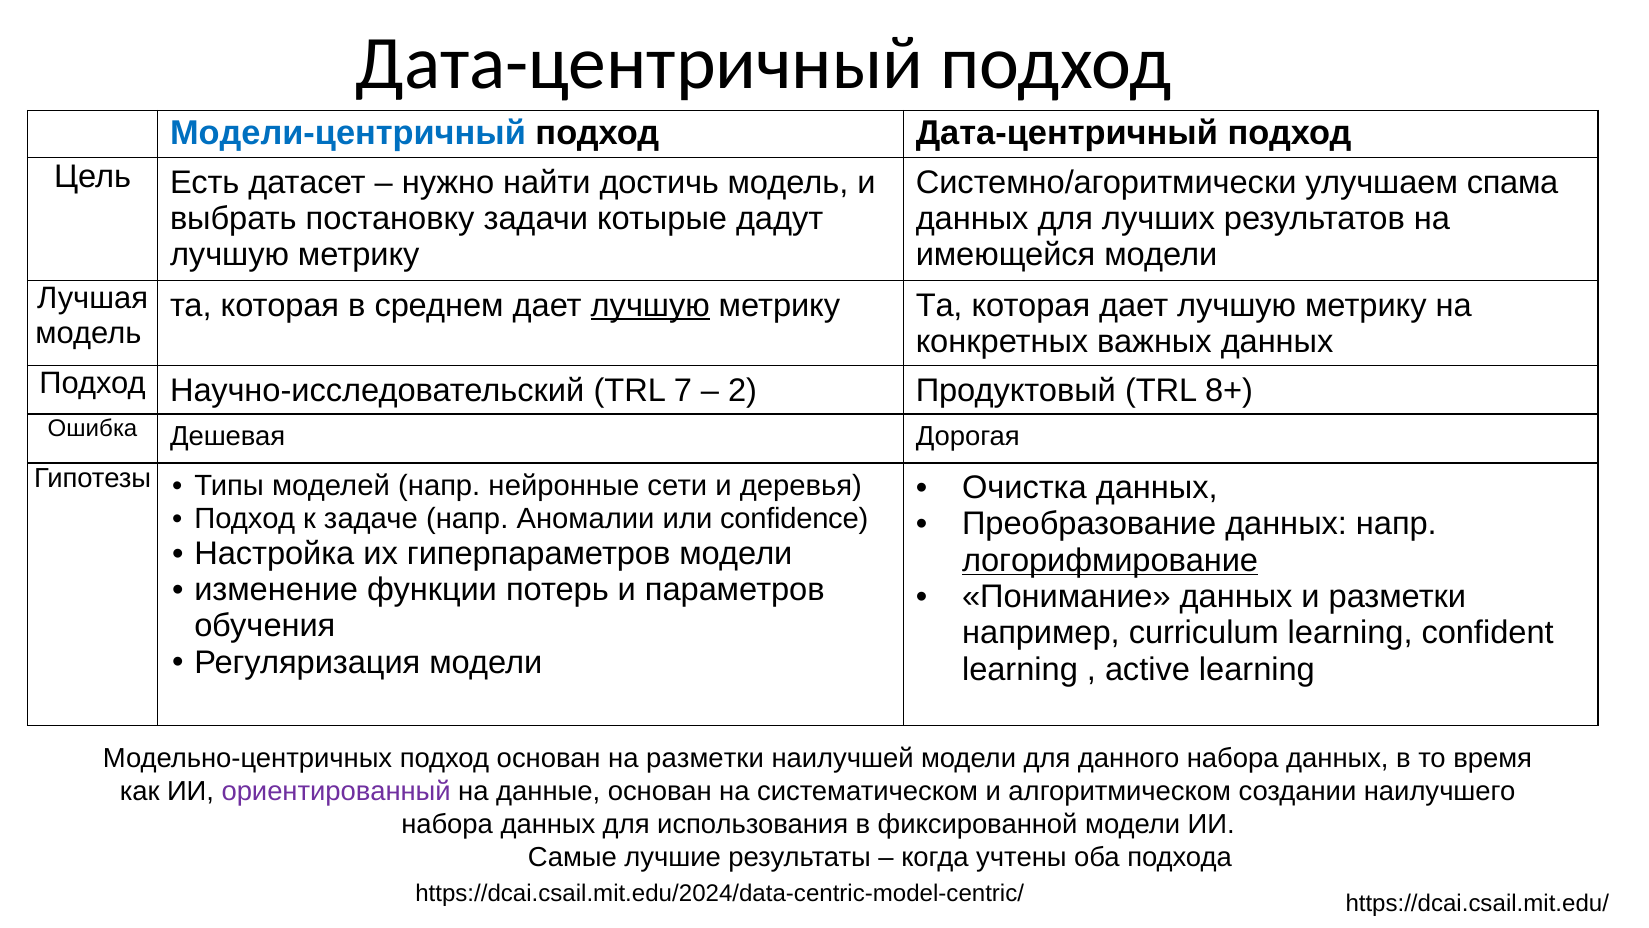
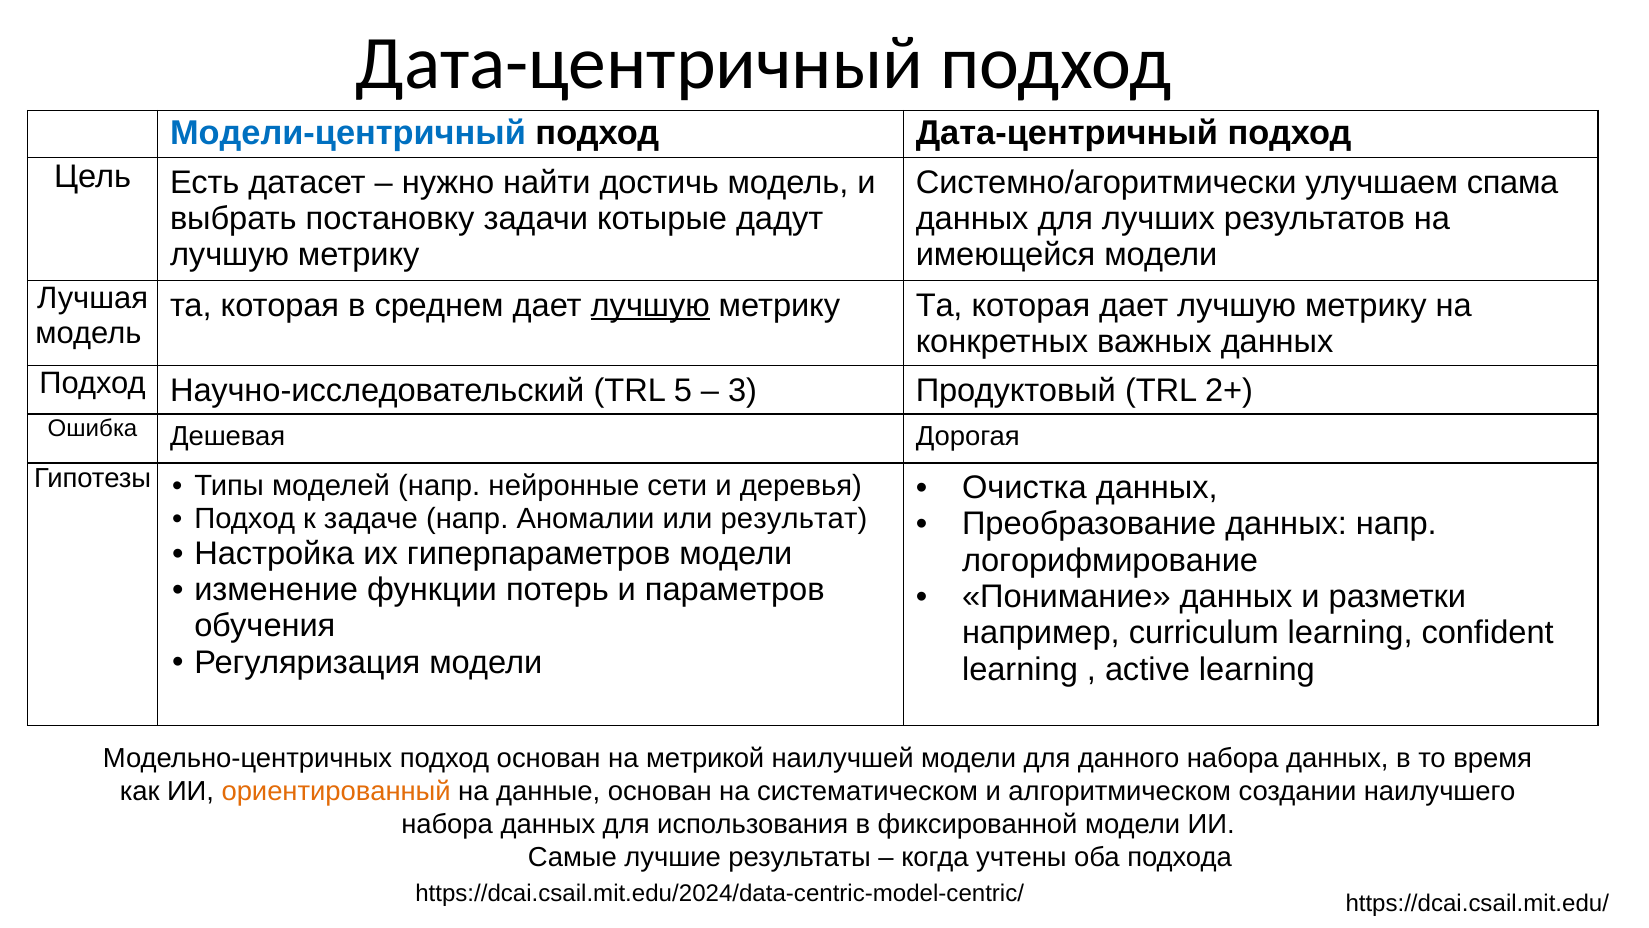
7: 7 -> 5
2: 2 -> 3
8+: 8+ -> 2+
confidence: confidence -> результат
логорифмирование underline: present -> none
на разметки: разметки -> метрикой
ориентированный colour: purple -> orange
